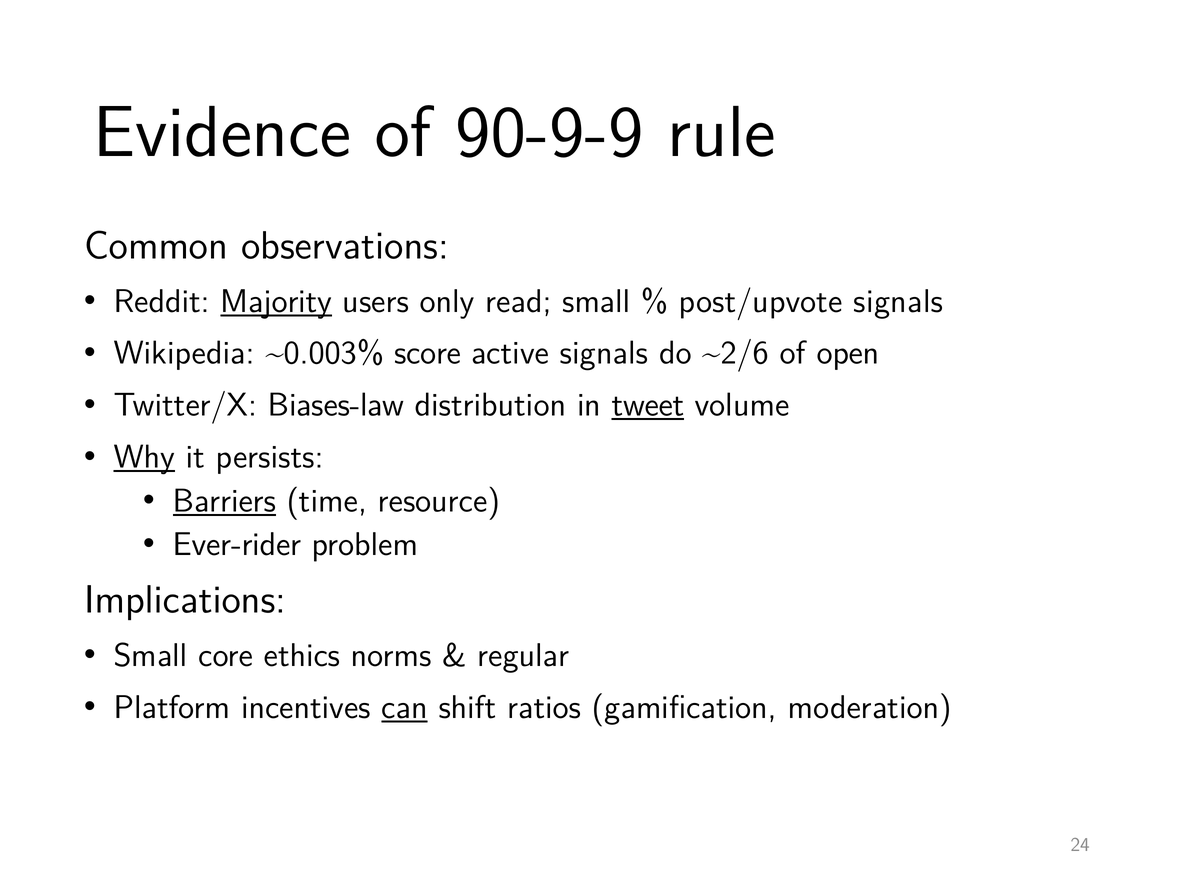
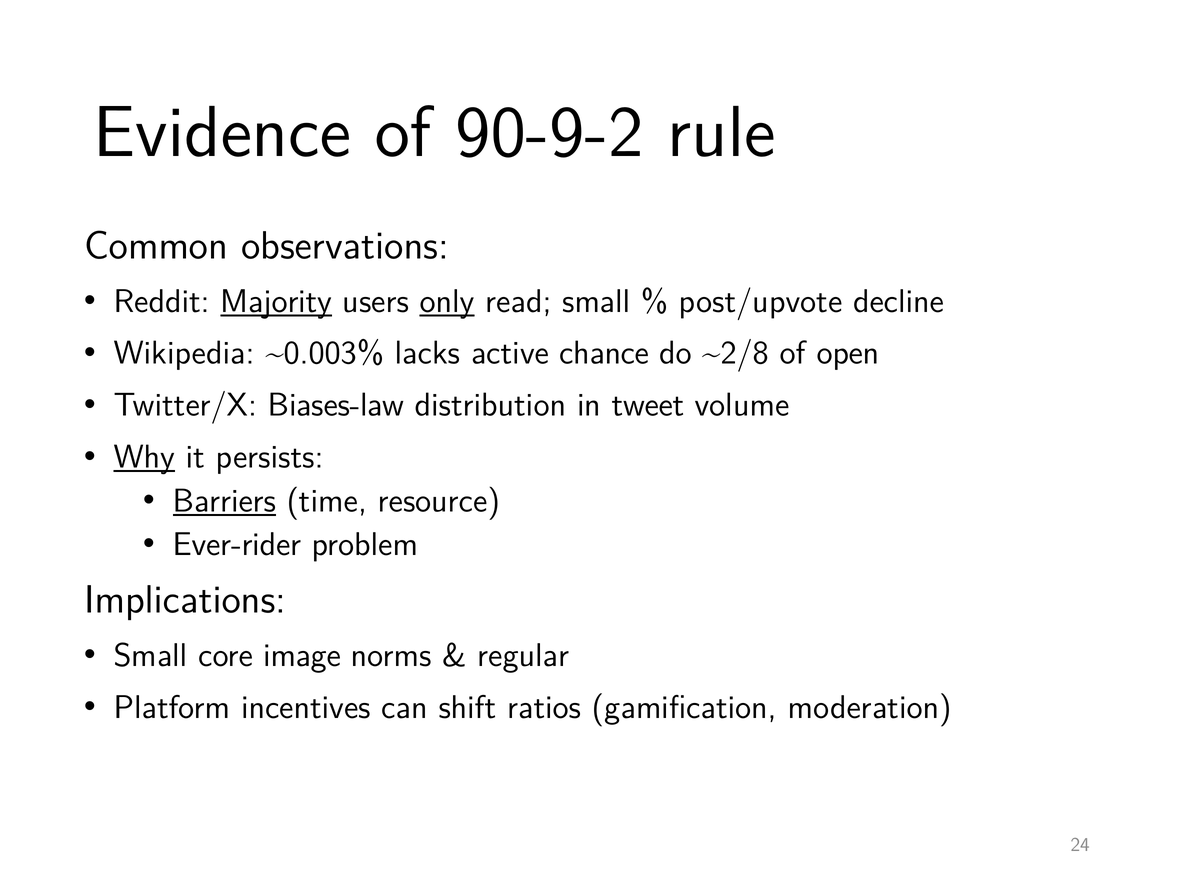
90-9-9: 90-9-9 -> 90-9-2
only underline: none -> present
post/upvote signals: signals -> decline
score: score -> lacks
active signals: signals -> chance
~2/6: ~2/6 -> ~2/8
tweet underline: present -> none
ethics: ethics -> image
can underline: present -> none
